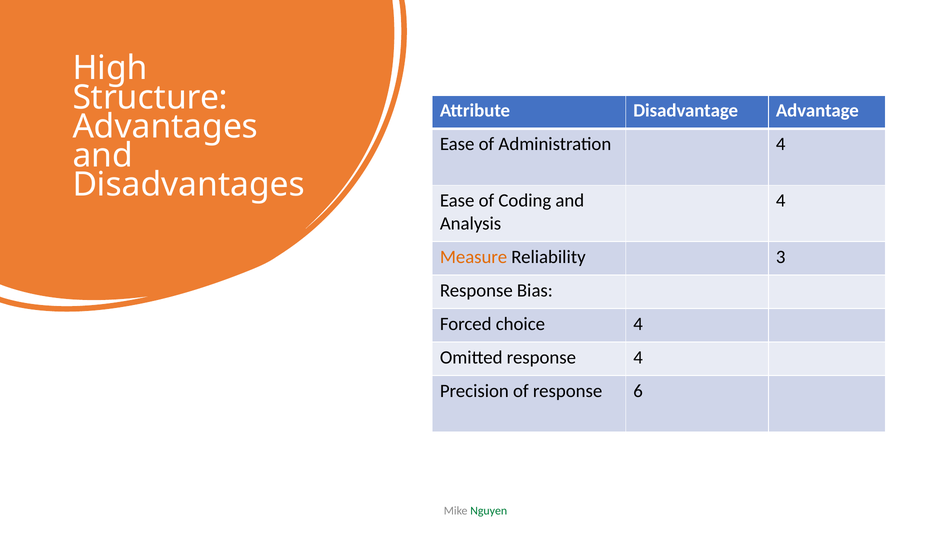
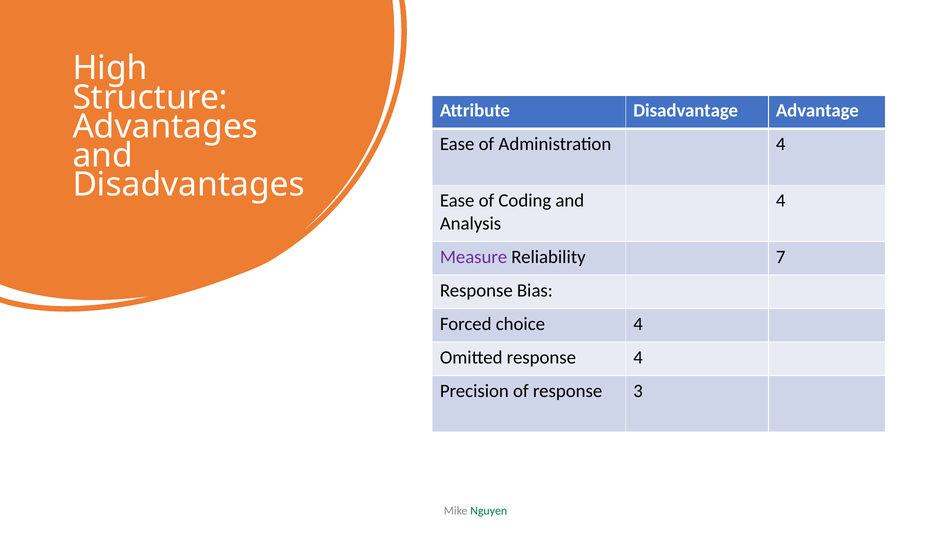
Measure colour: orange -> purple
3: 3 -> 7
6: 6 -> 3
